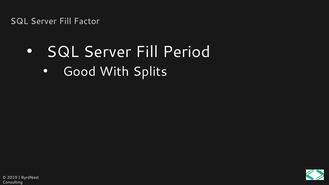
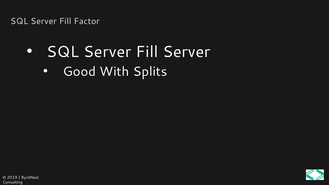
Fill Period: Period -> Server
